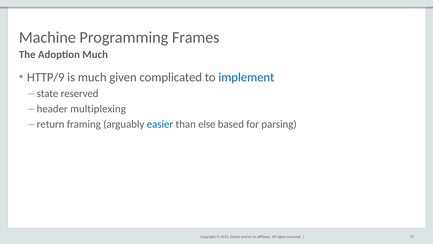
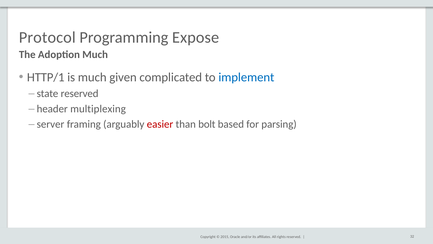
Machine: Machine -> Protocol
Frames: Frames -> Expose
HTTP/9: HTTP/9 -> HTTP/1
return: return -> server
easier colour: blue -> red
else: else -> bolt
